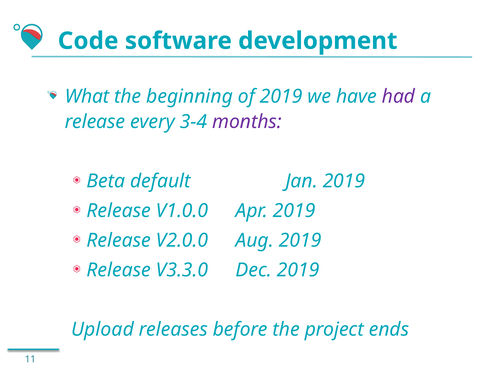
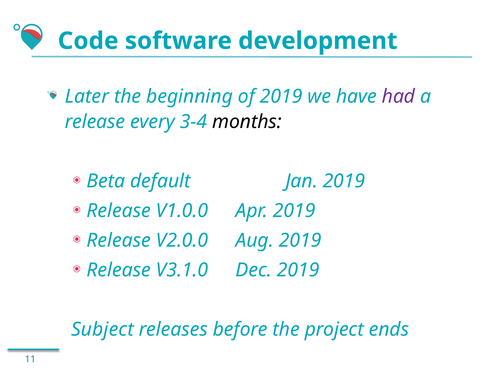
What: What -> Later
months colour: purple -> black
V3.3.0: V3.3.0 -> V3.1.0
Upload: Upload -> Subject
